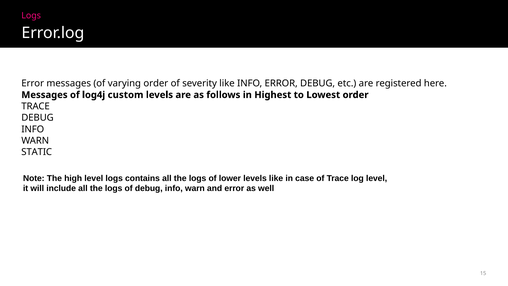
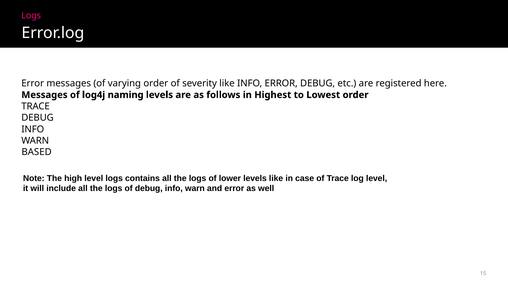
custom: custom -> naming
STATIC: STATIC -> BASED
